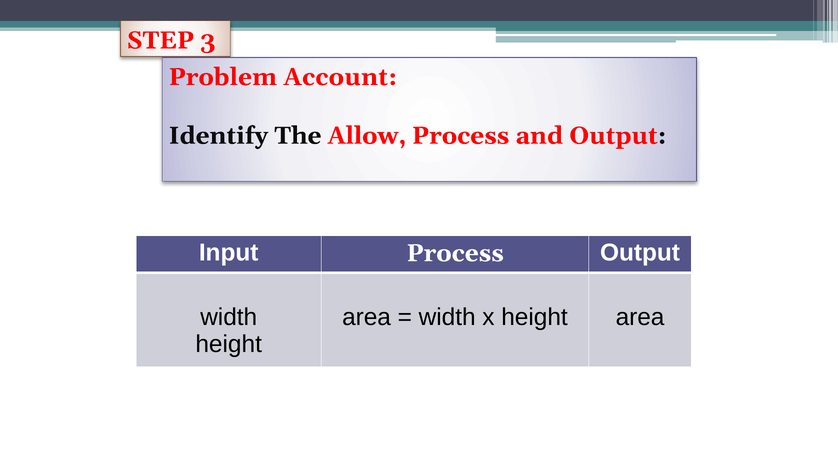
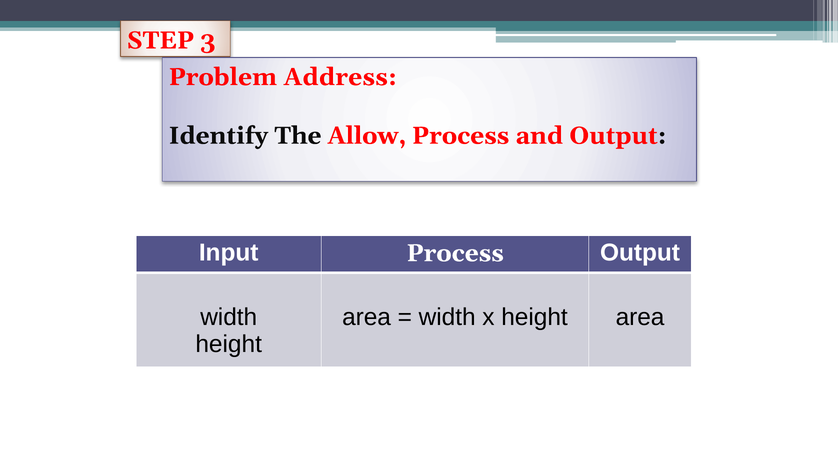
Account: Account -> Address
